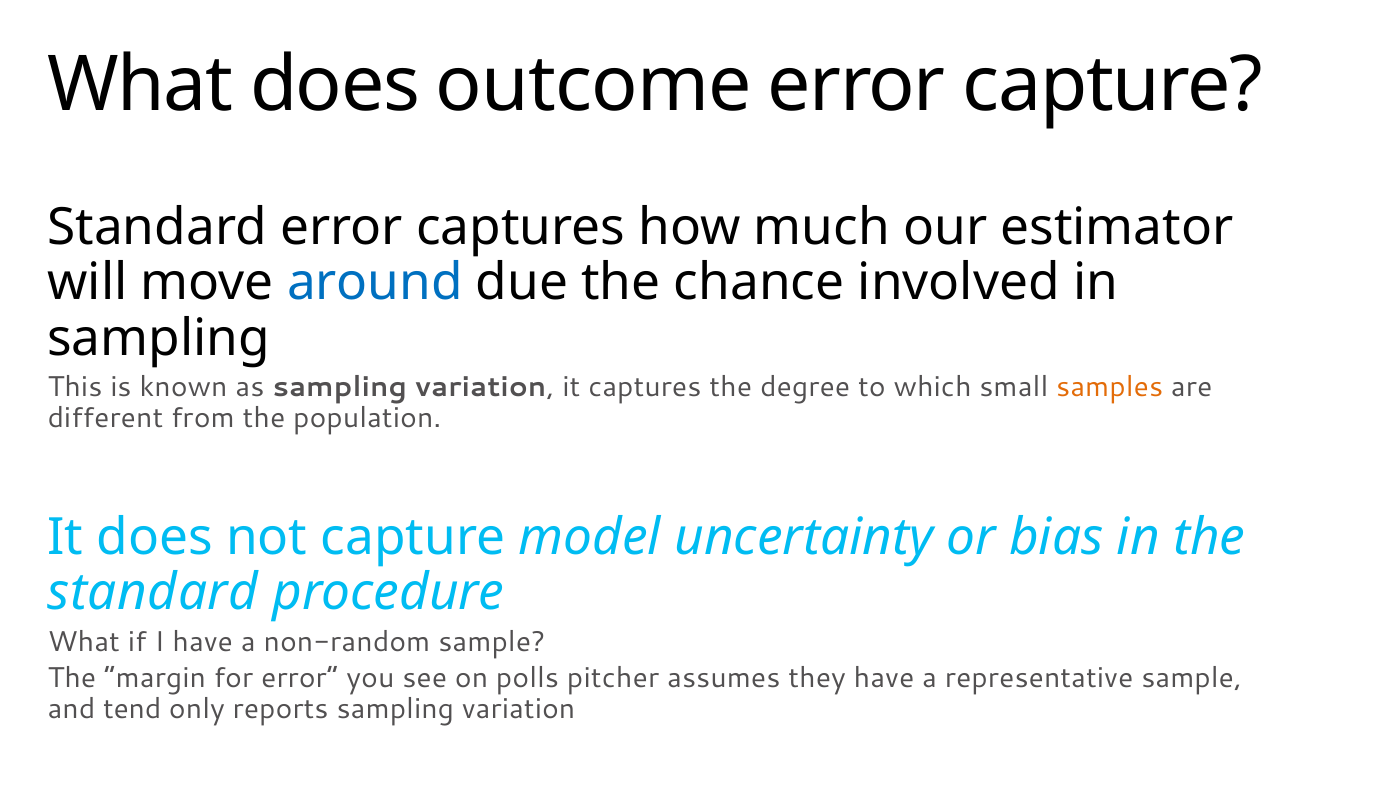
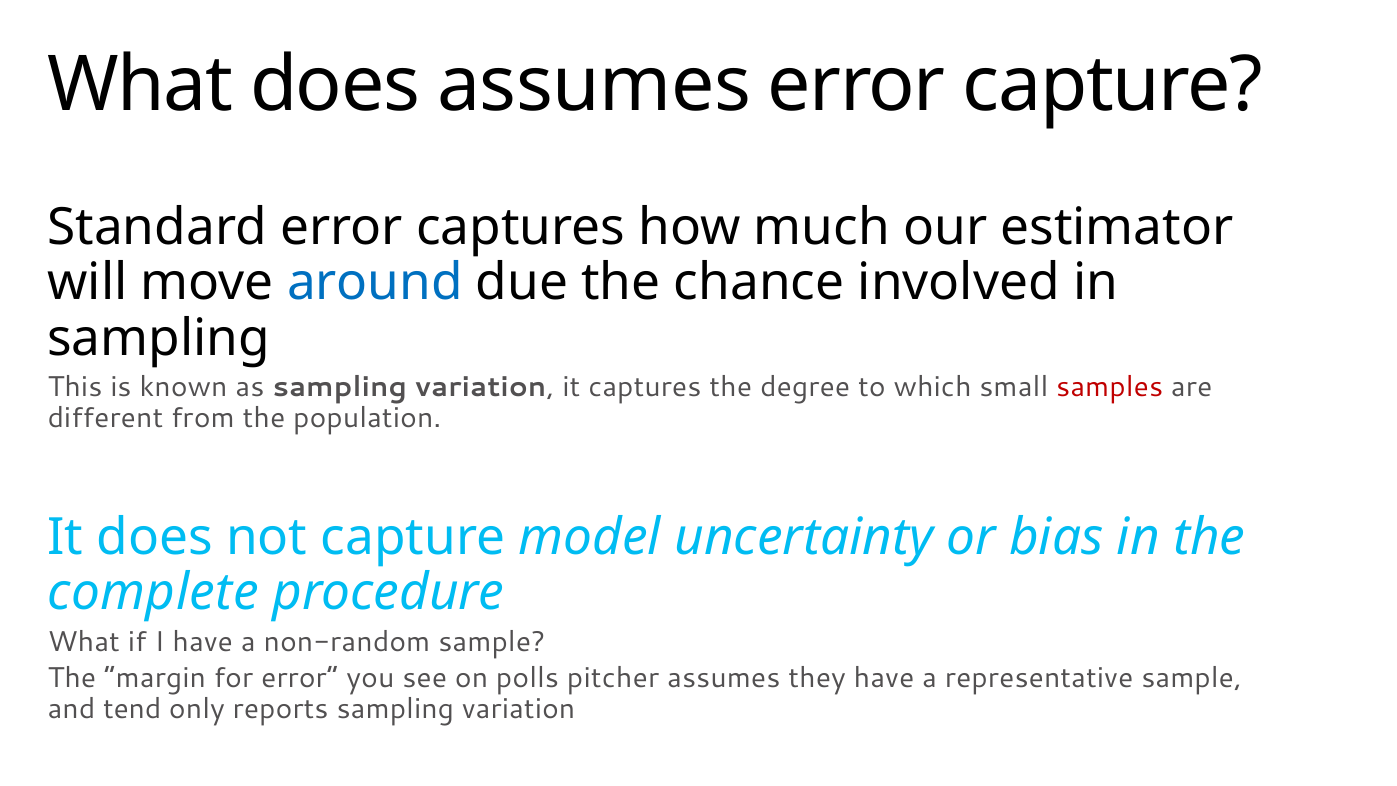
does outcome: outcome -> assumes
samples colour: orange -> red
standard at (153, 593): standard -> complete
